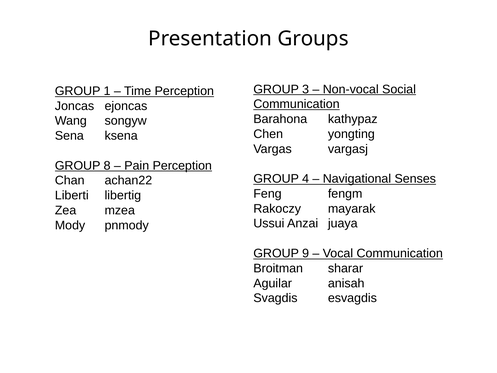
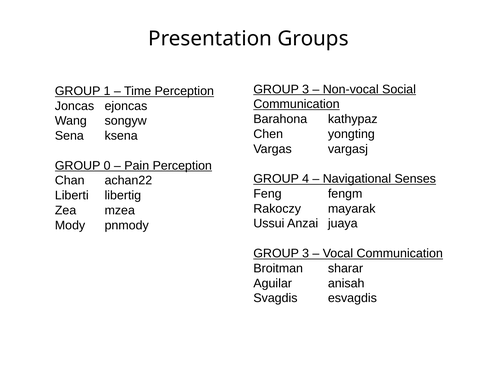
8: 8 -> 0
9 at (306, 253): 9 -> 3
